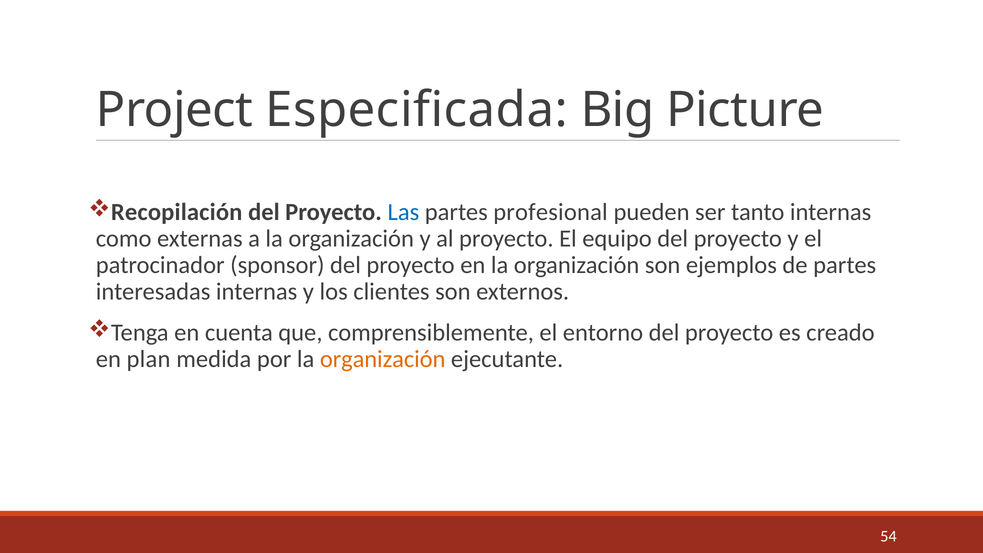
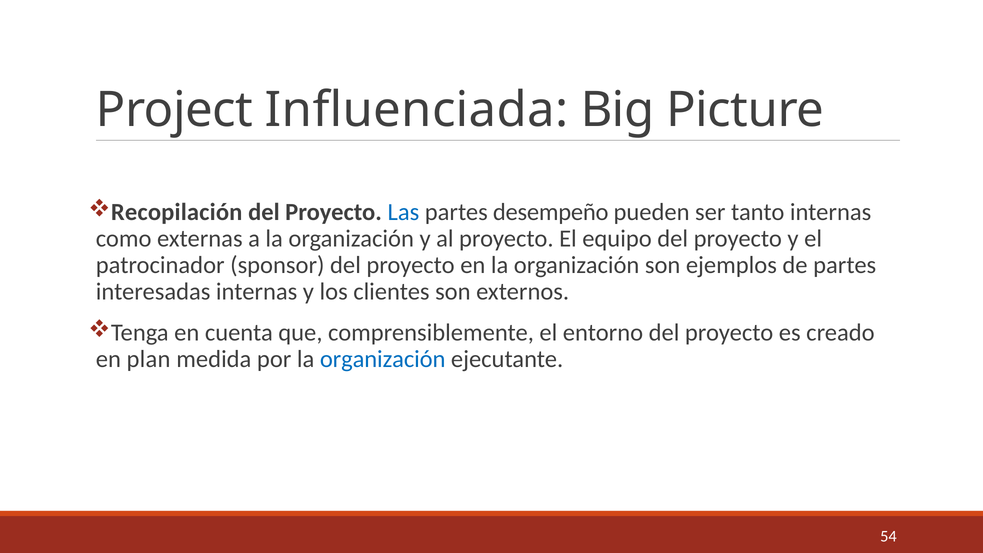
Especificada: Especificada -> Influenciada
profesional: profesional -> desempeño
organización at (383, 359) colour: orange -> blue
